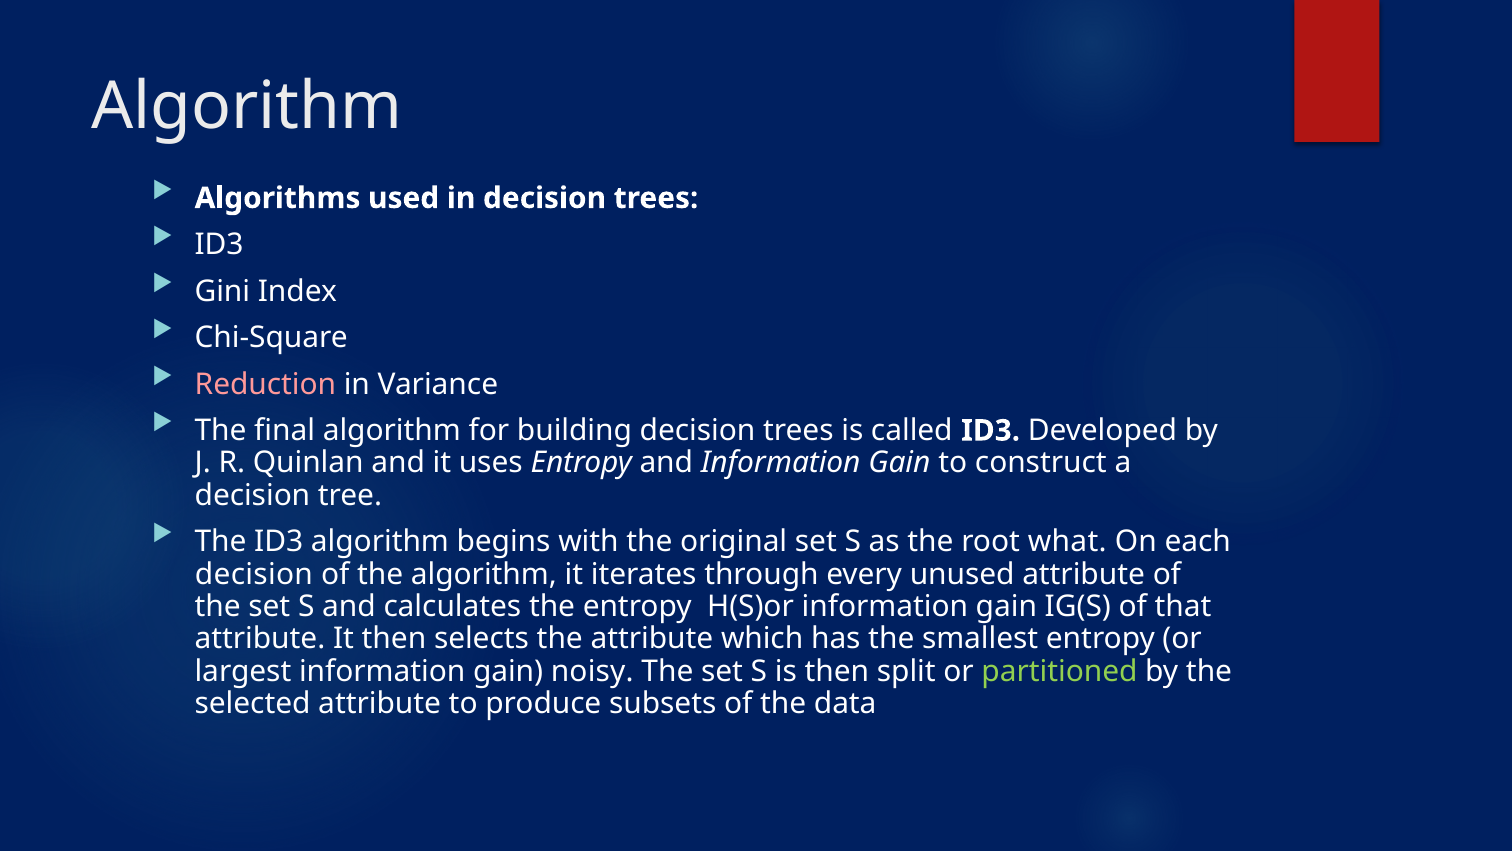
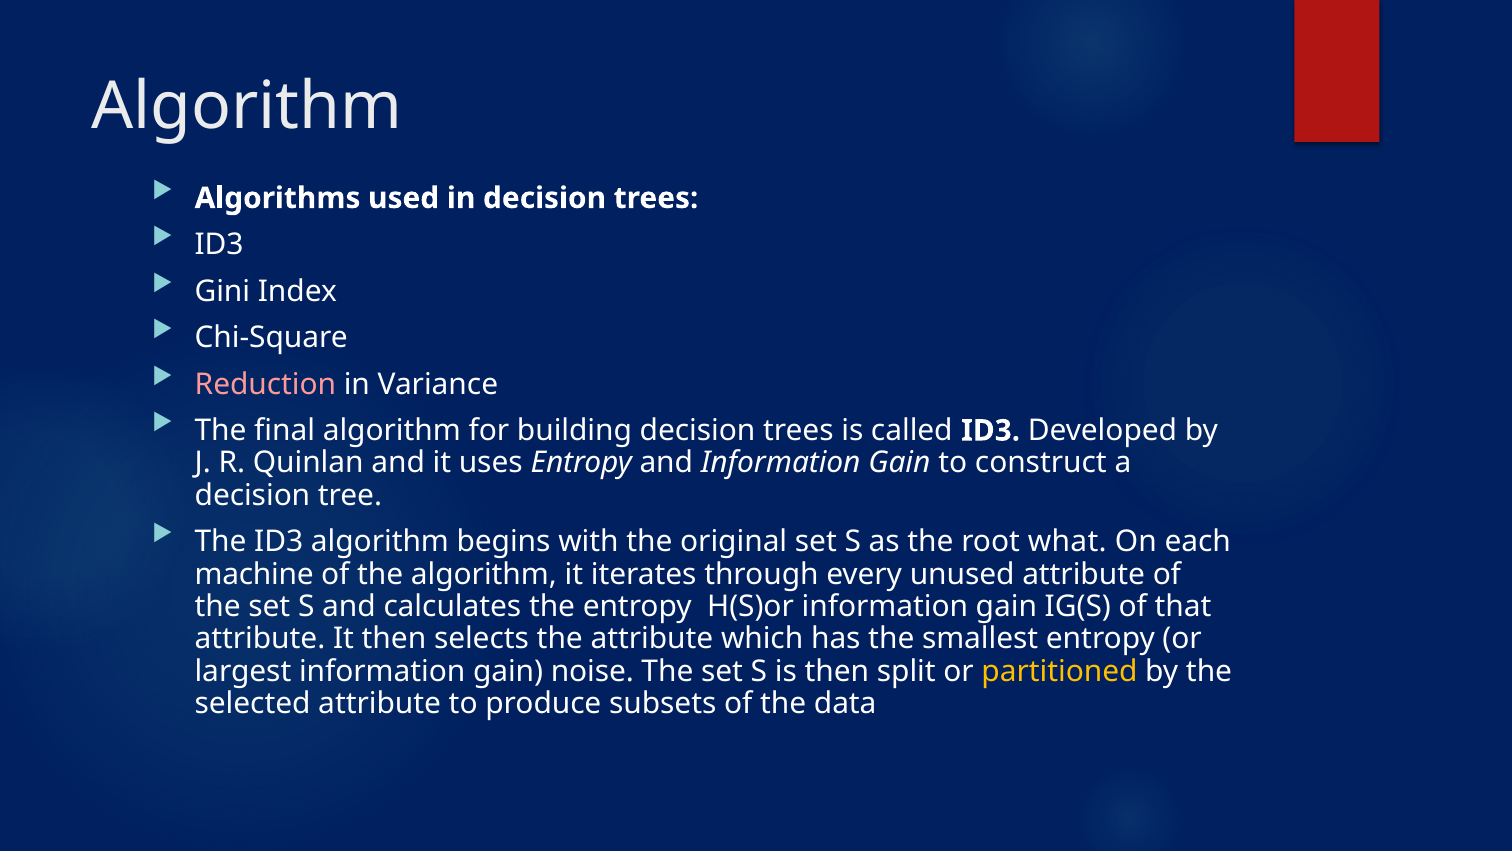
decision at (254, 574): decision -> machine
noisy: noisy -> noise
partitioned colour: light green -> yellow
